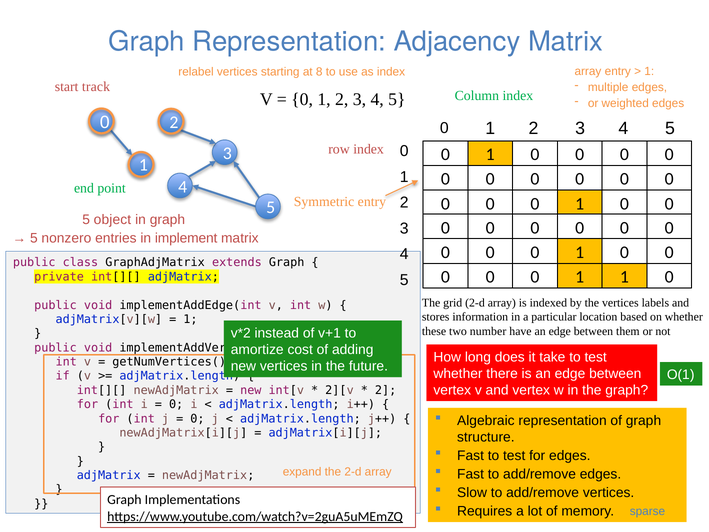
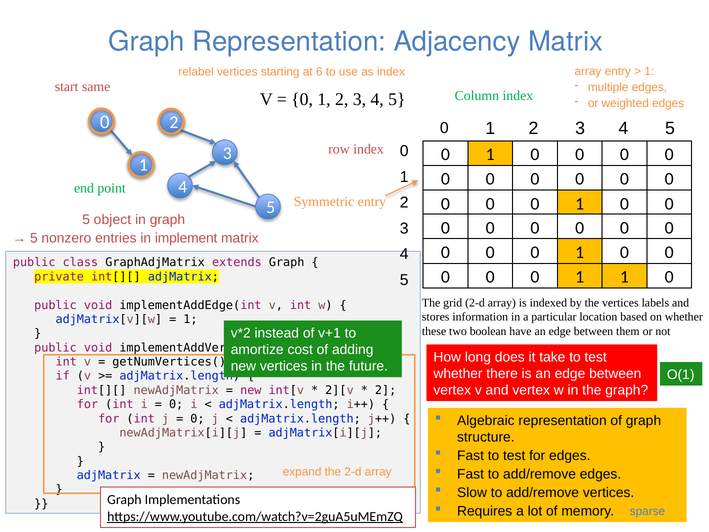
8: 8 -> 6
track: track -> same
number: number -> boolean
